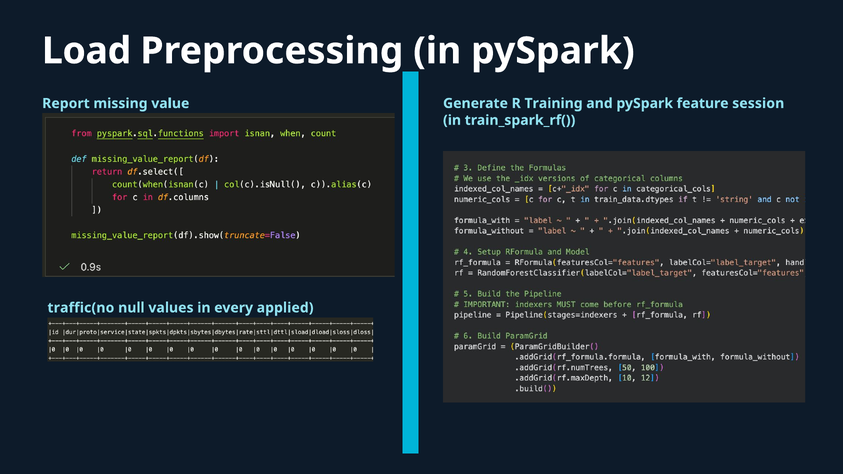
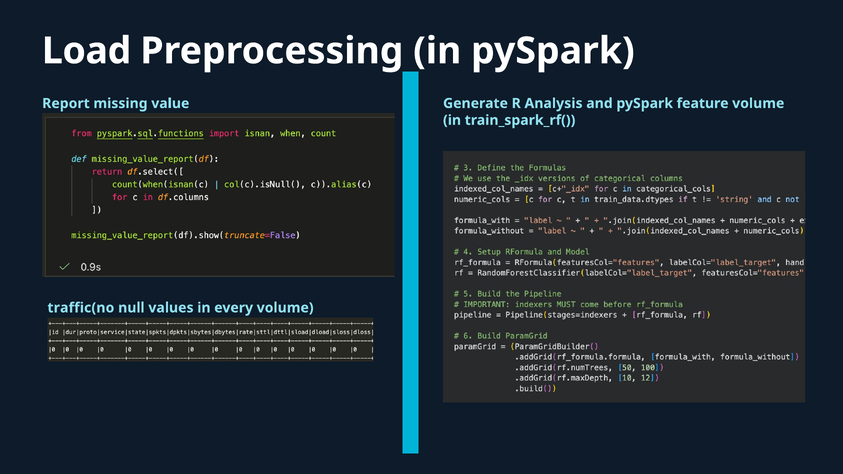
Training: Training -> Analysis
feature session: session -> volume
every applied: applied -> volume
